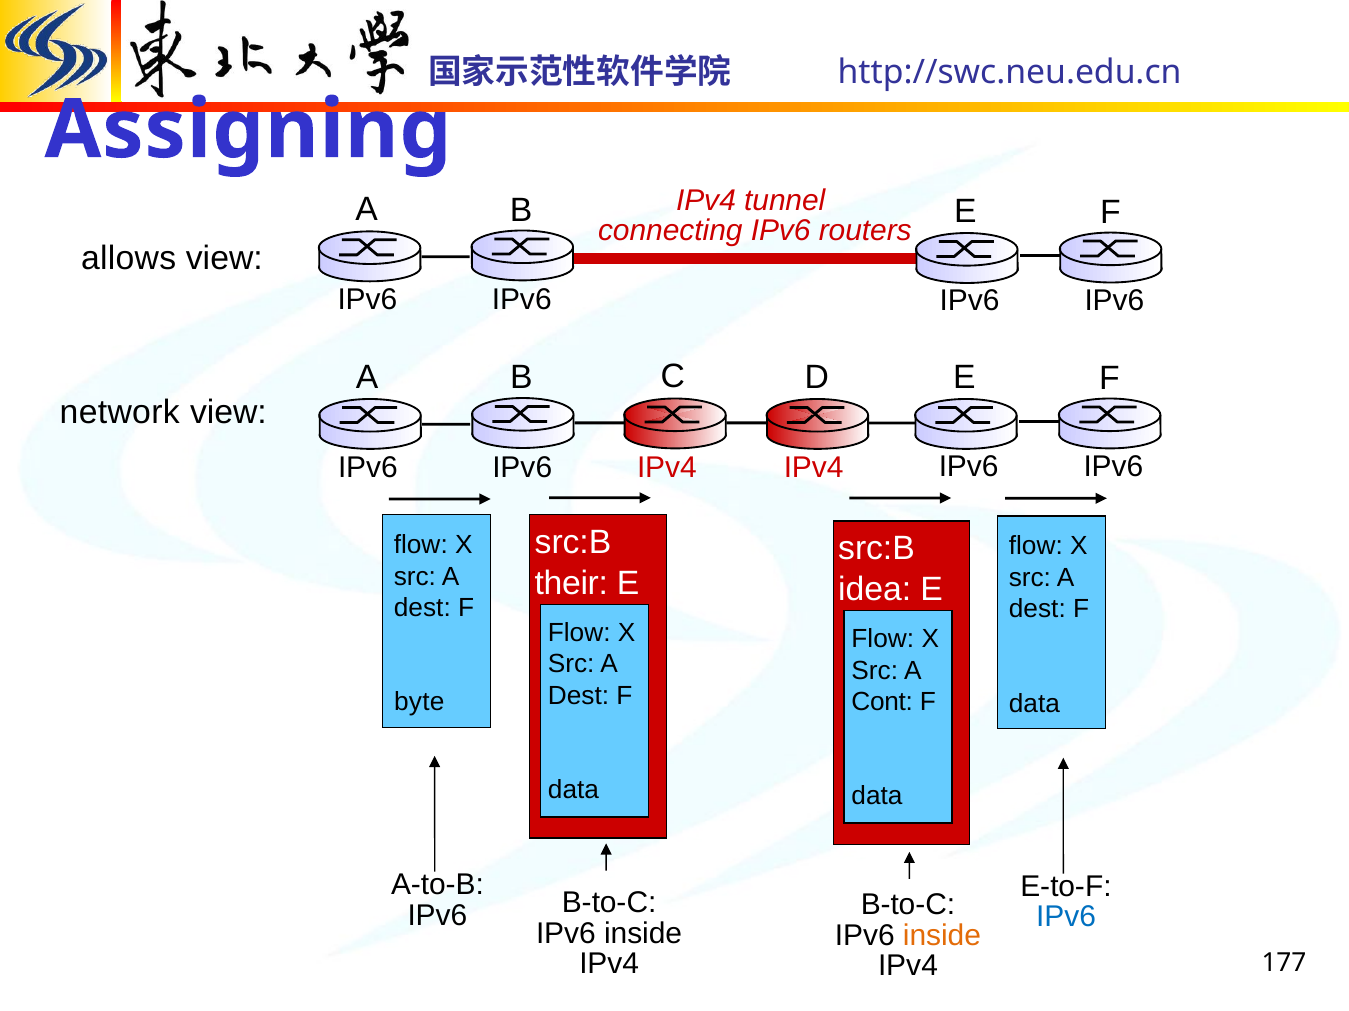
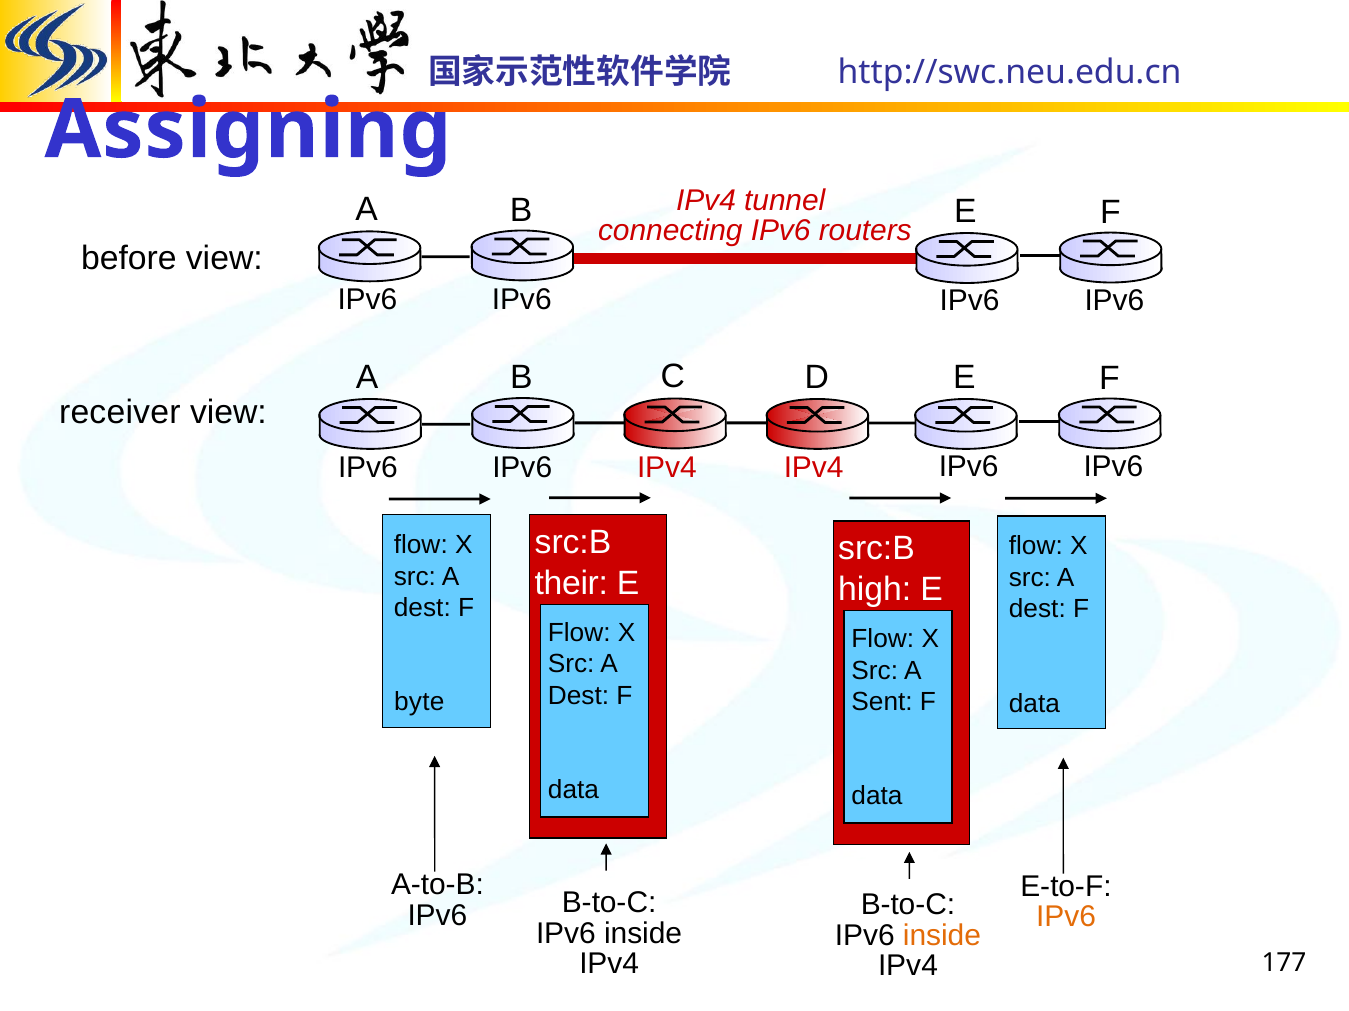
allows: allows -> before
network: network -> receiver
idea: idea -> high
Cont: Cont -> Sent
IPv6 at (1066, 918) colour: blue -> orange
